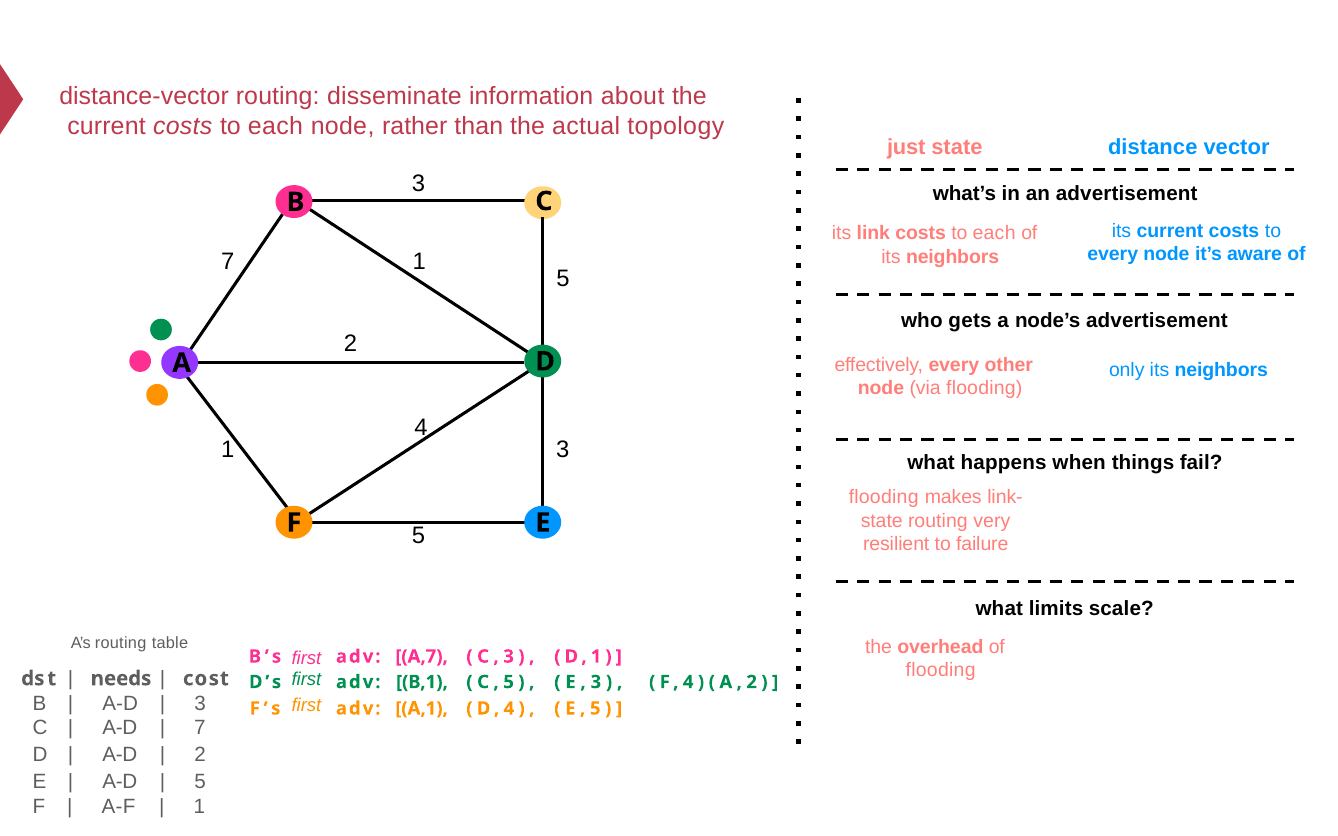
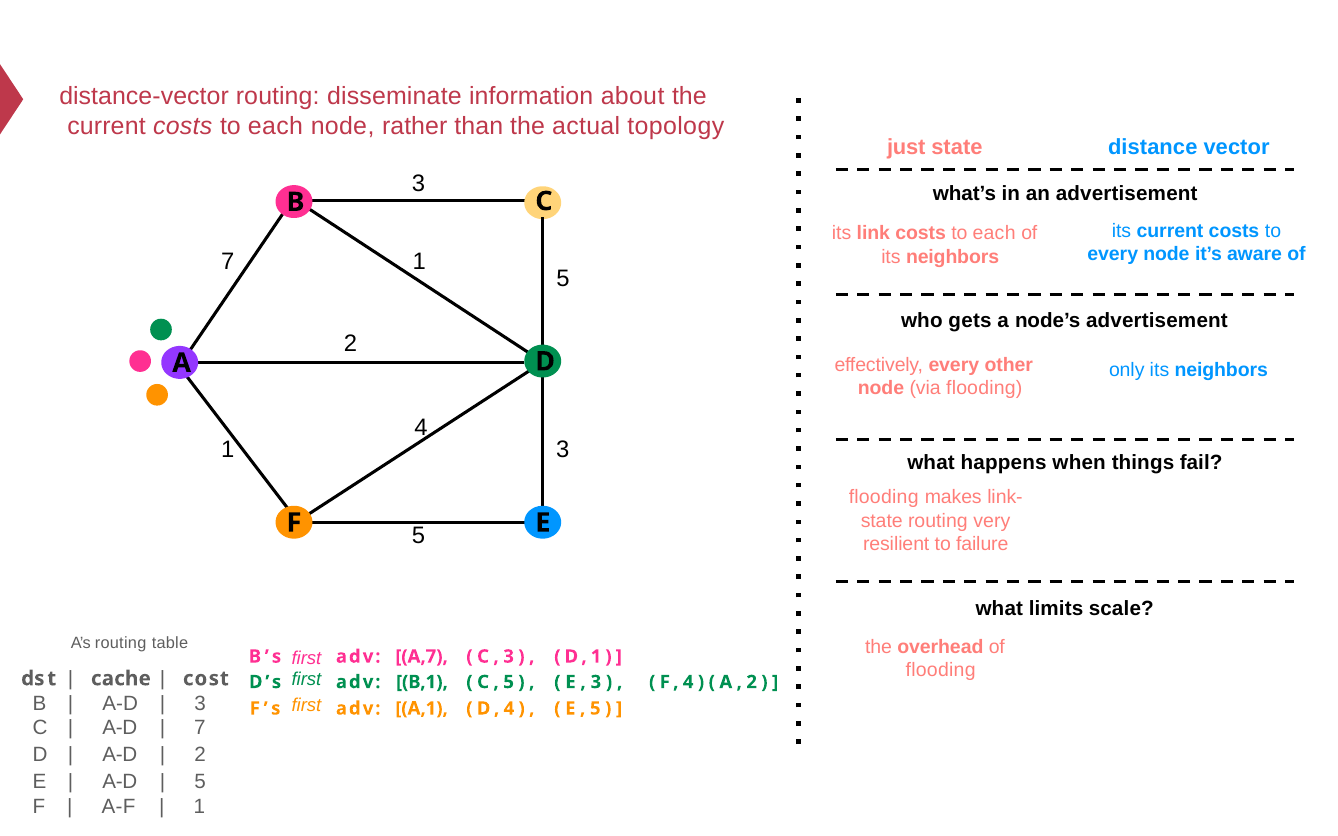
needs: needs -> cache
